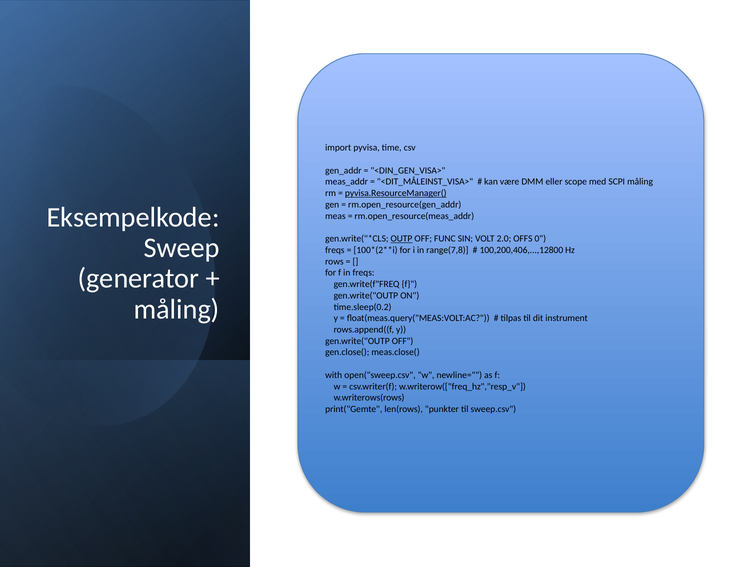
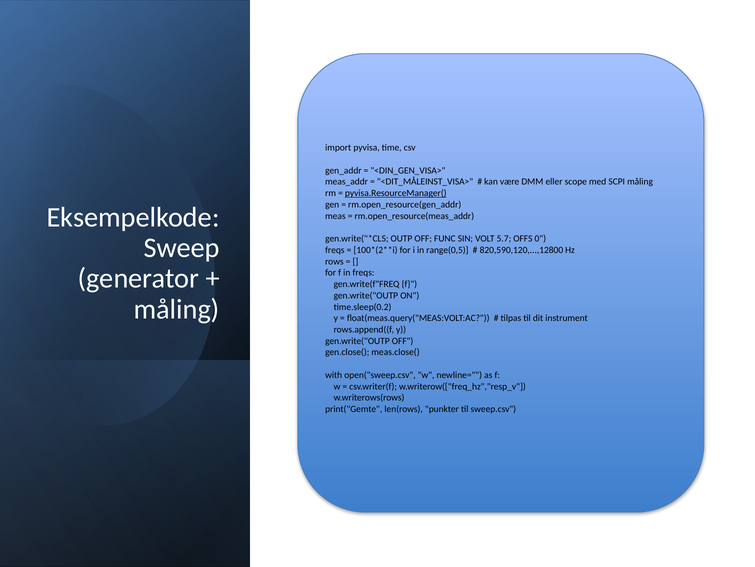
OUTP underline: present -> none
2.0: 2.0 -> 5.7
range(7,8: range(7,8 -> range(0,5
100,200,406,...,12800: 100,200,406,...,12800 -> 820,590,120,...,12800
